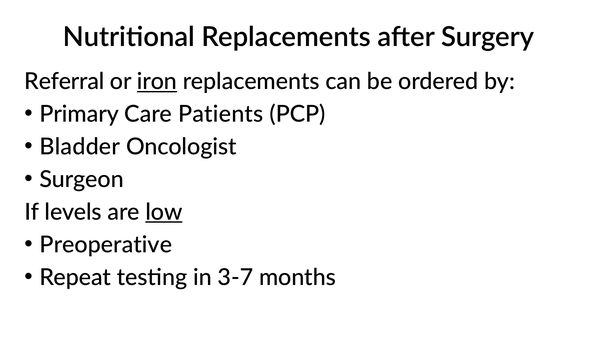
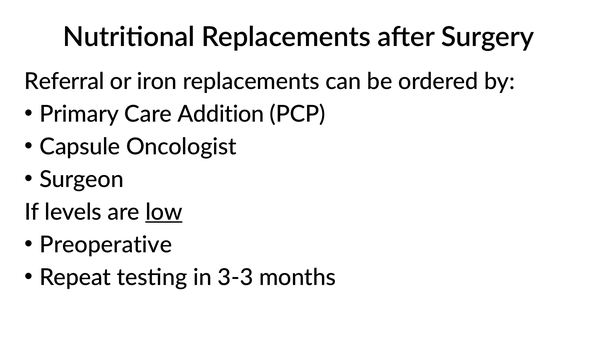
iron underline: present -> none
Patients: Patients -> Addition
Bladder: Bladder -> Capsule
3-7: 3-7 -> 3-3
